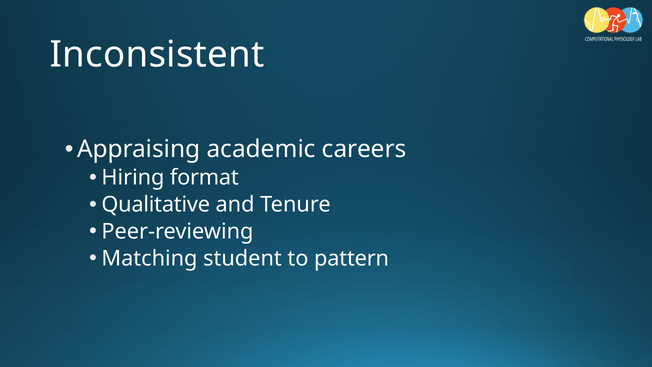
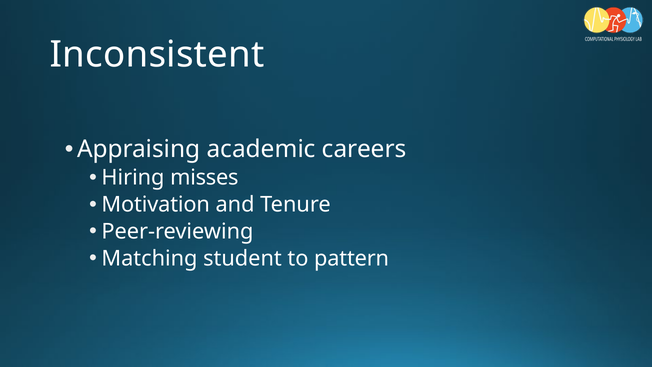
format: format -> misses
Qualitative: Qualitative -> Motivation
